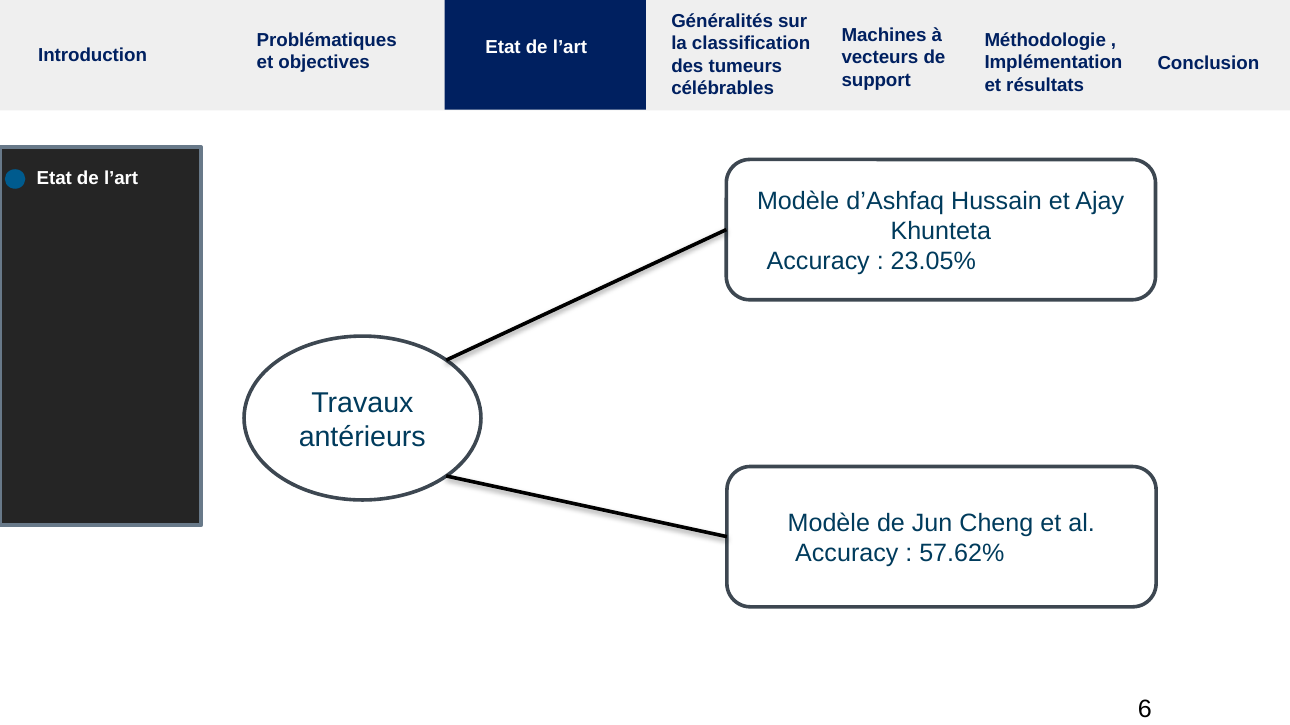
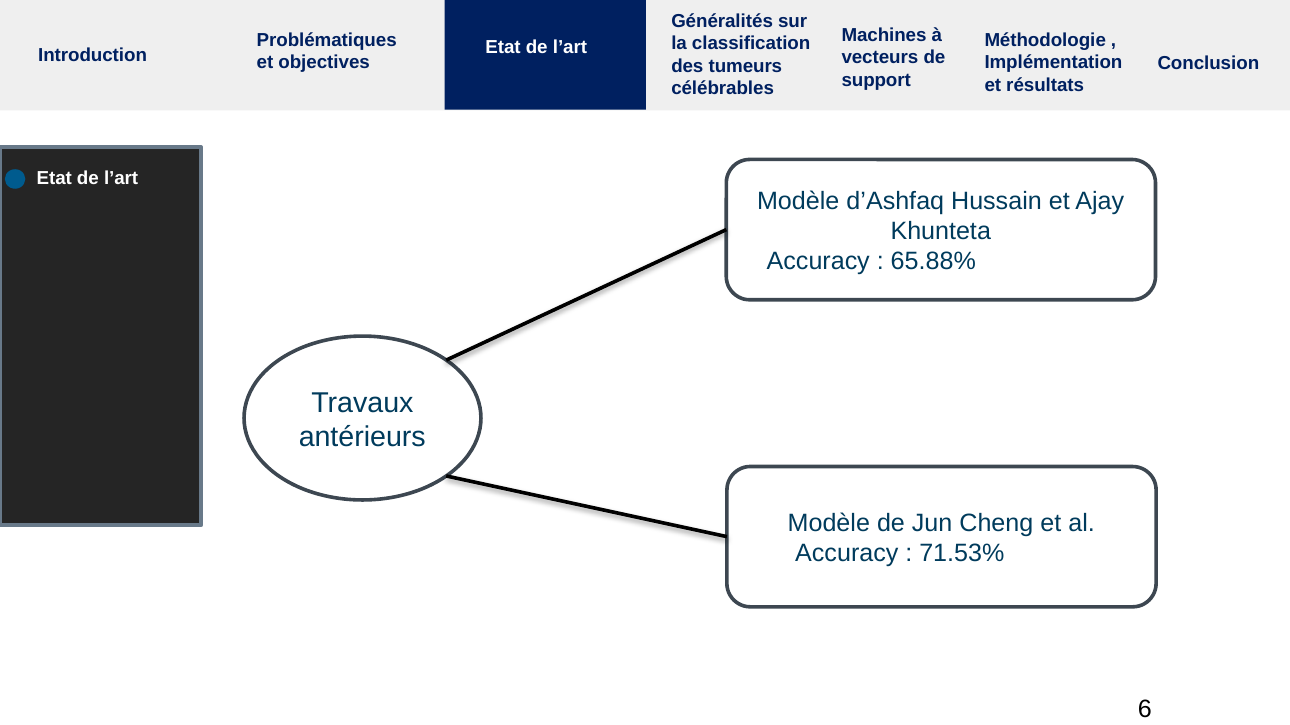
23.05%: 23.05% -> 65.88%
57.62%: 57.62% -> 71.53%
